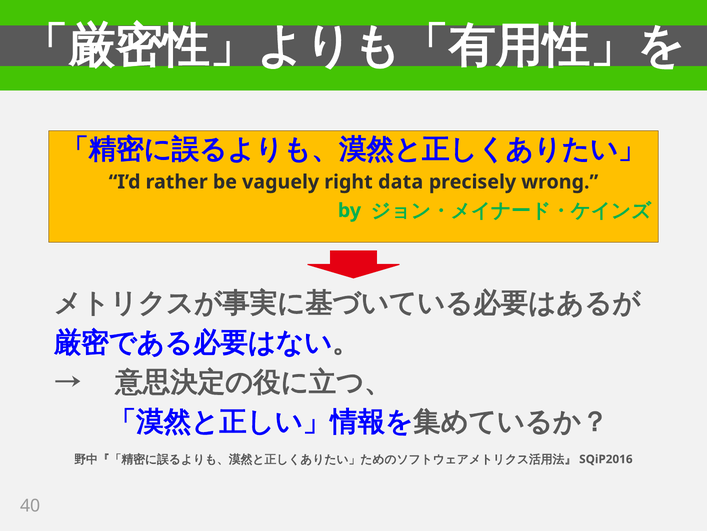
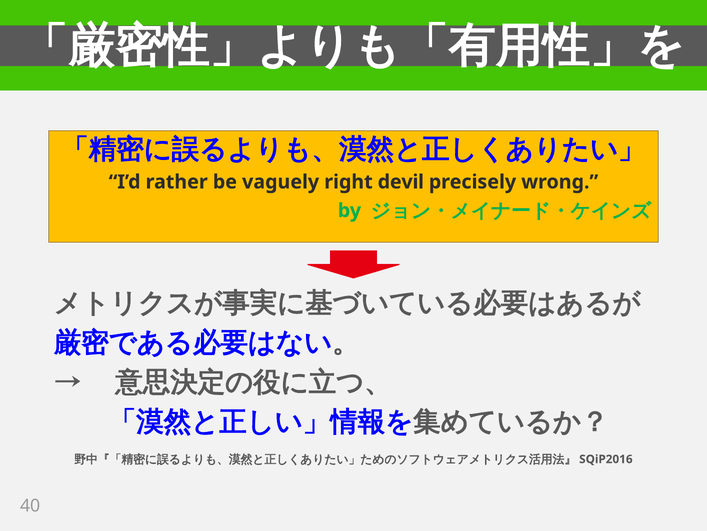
data: data -> devil
